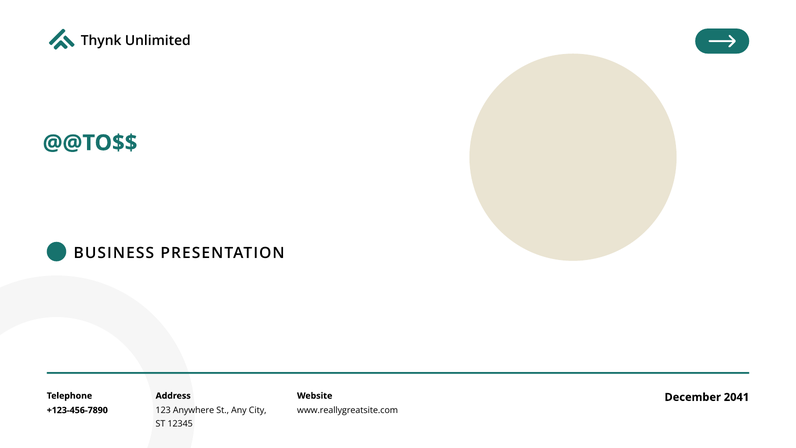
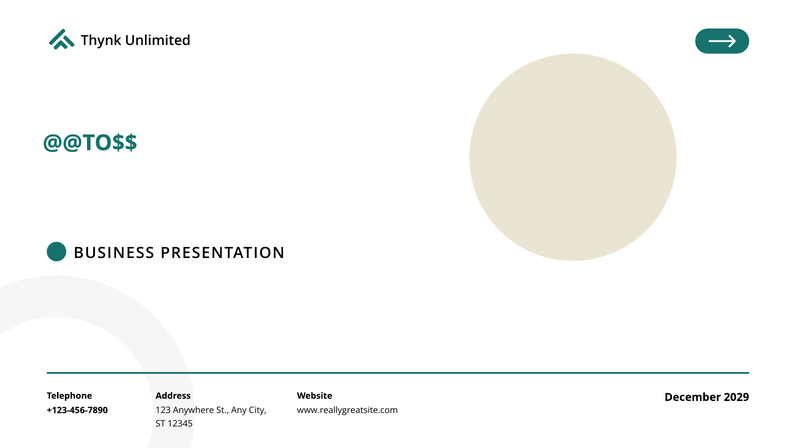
2041: 2041 -> 2029
